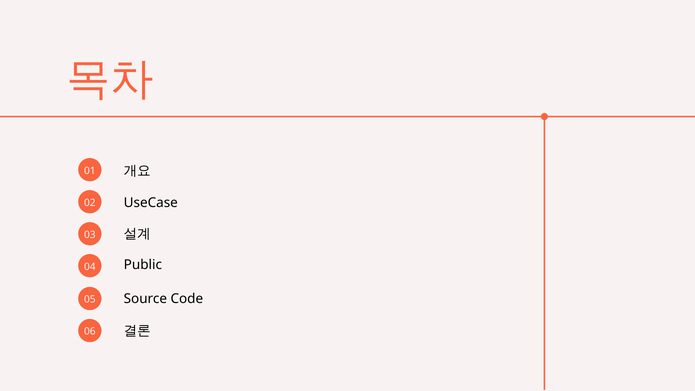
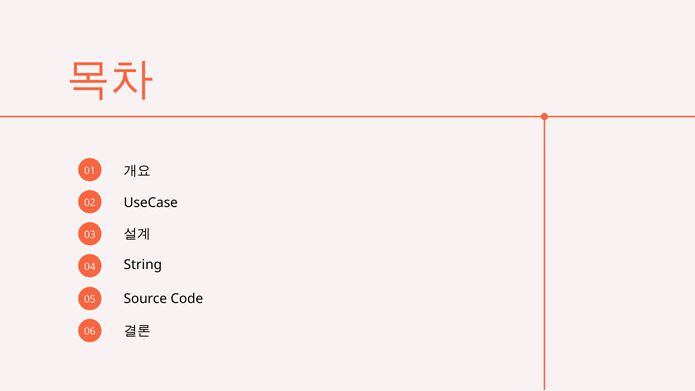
Public: Public -> String
